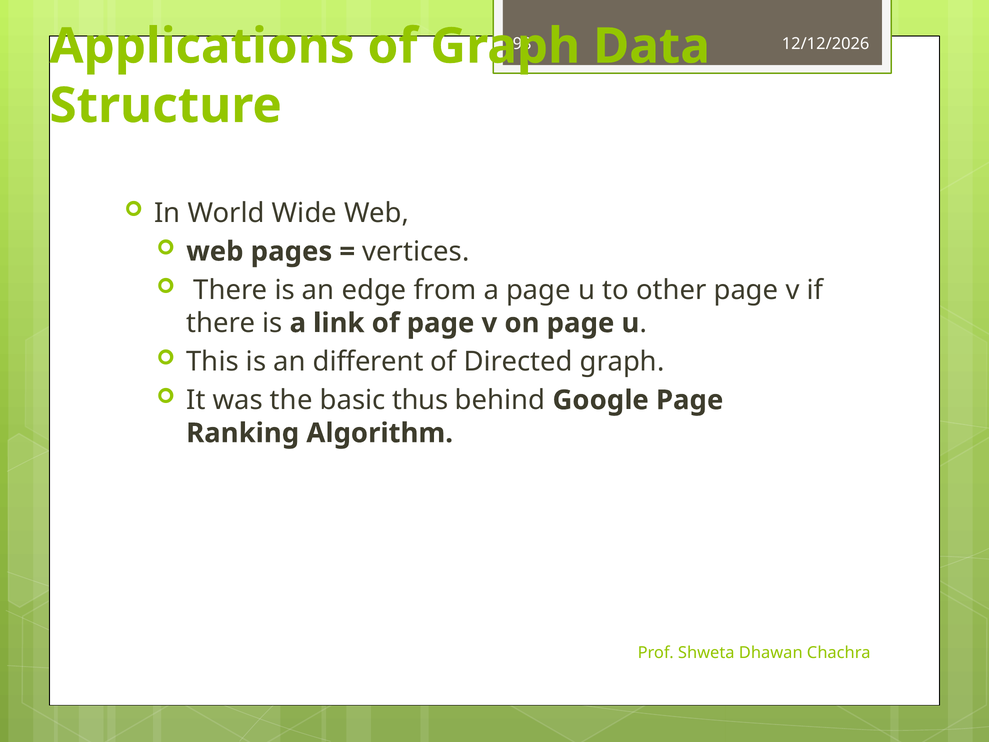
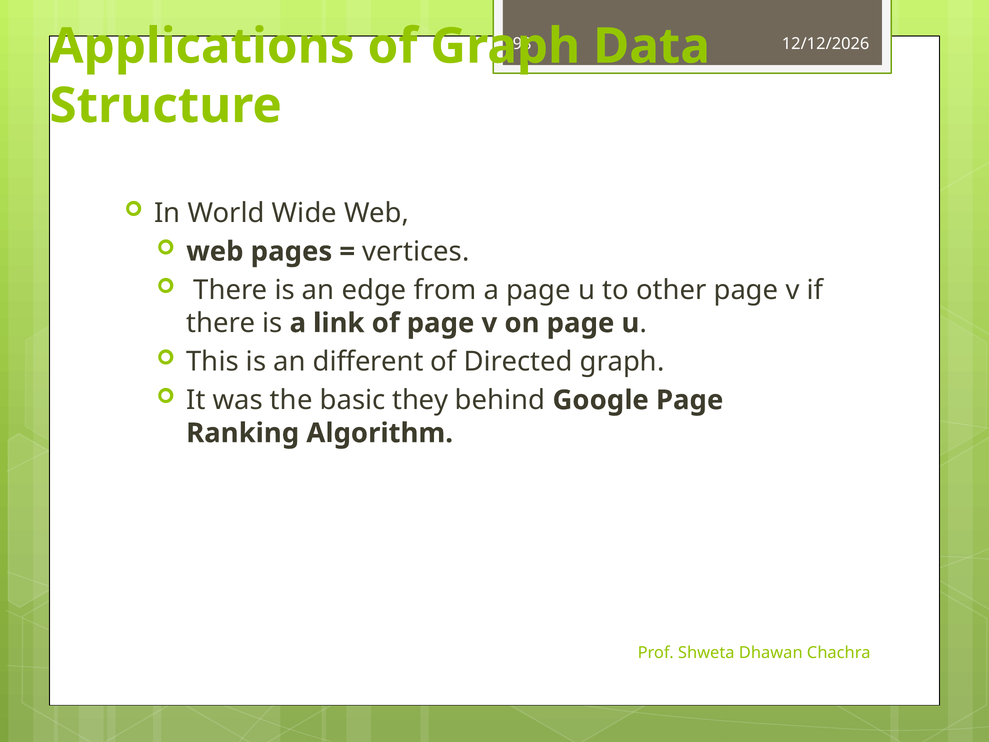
thus: thus -> they
